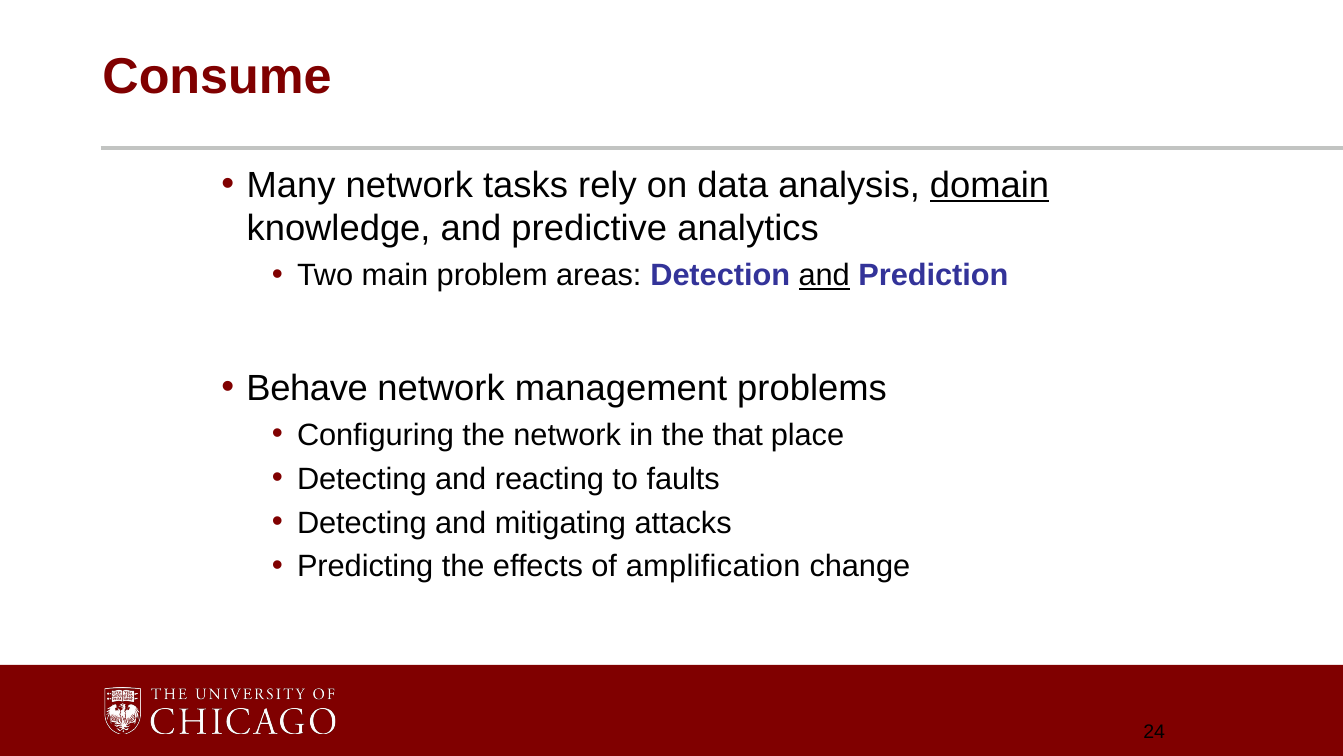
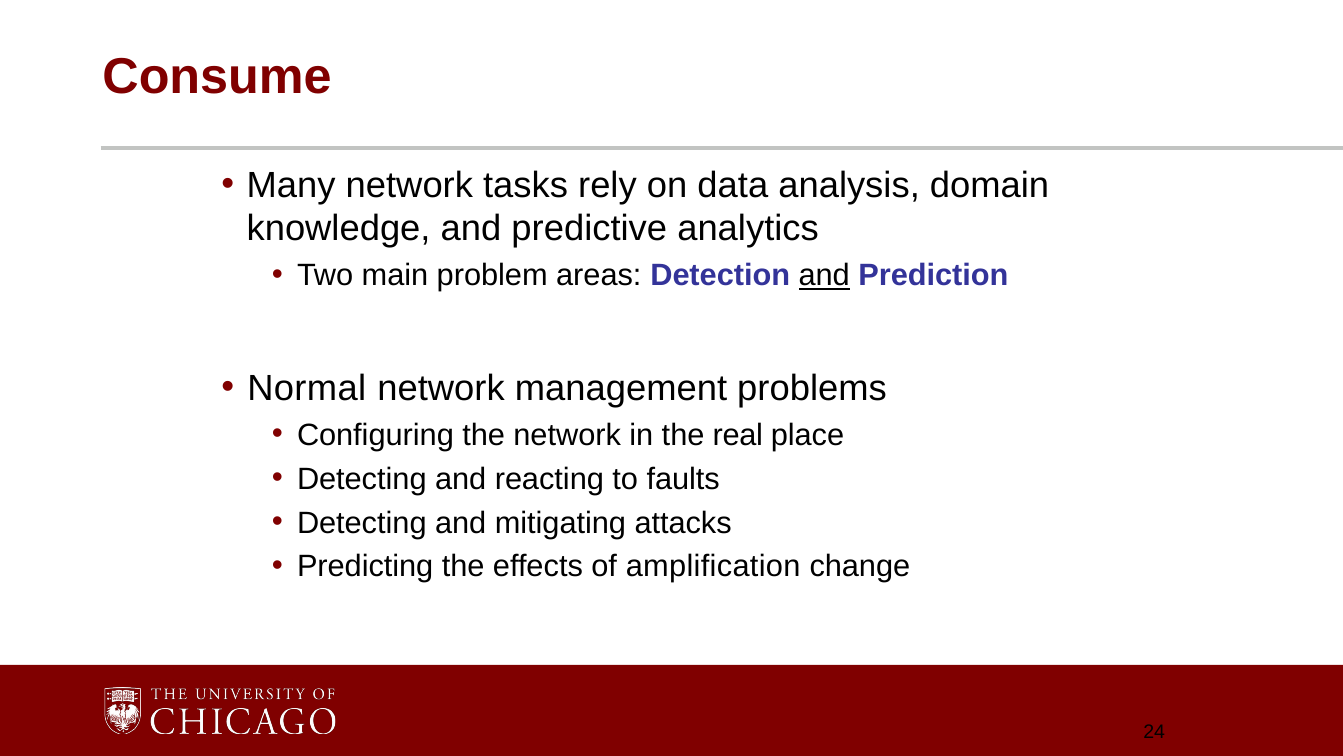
domain underline: present -> none
Behave: Behave -> Normal
that: that -> real
